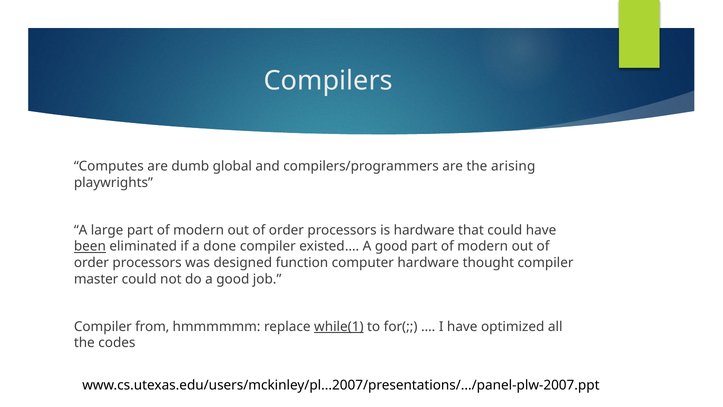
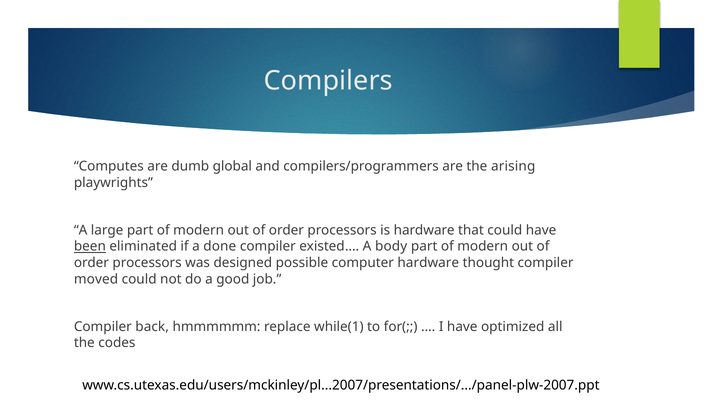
existed… A good: good -> body
function: function -> possible
master: master -> moved
from: from -> back
while(1 underline: present -> none
